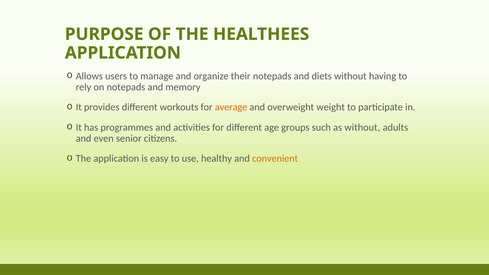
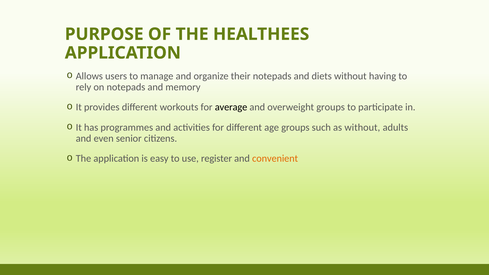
average colour: orange -> black
overweight weight: weight -> groups
healthy: healthy -> register
